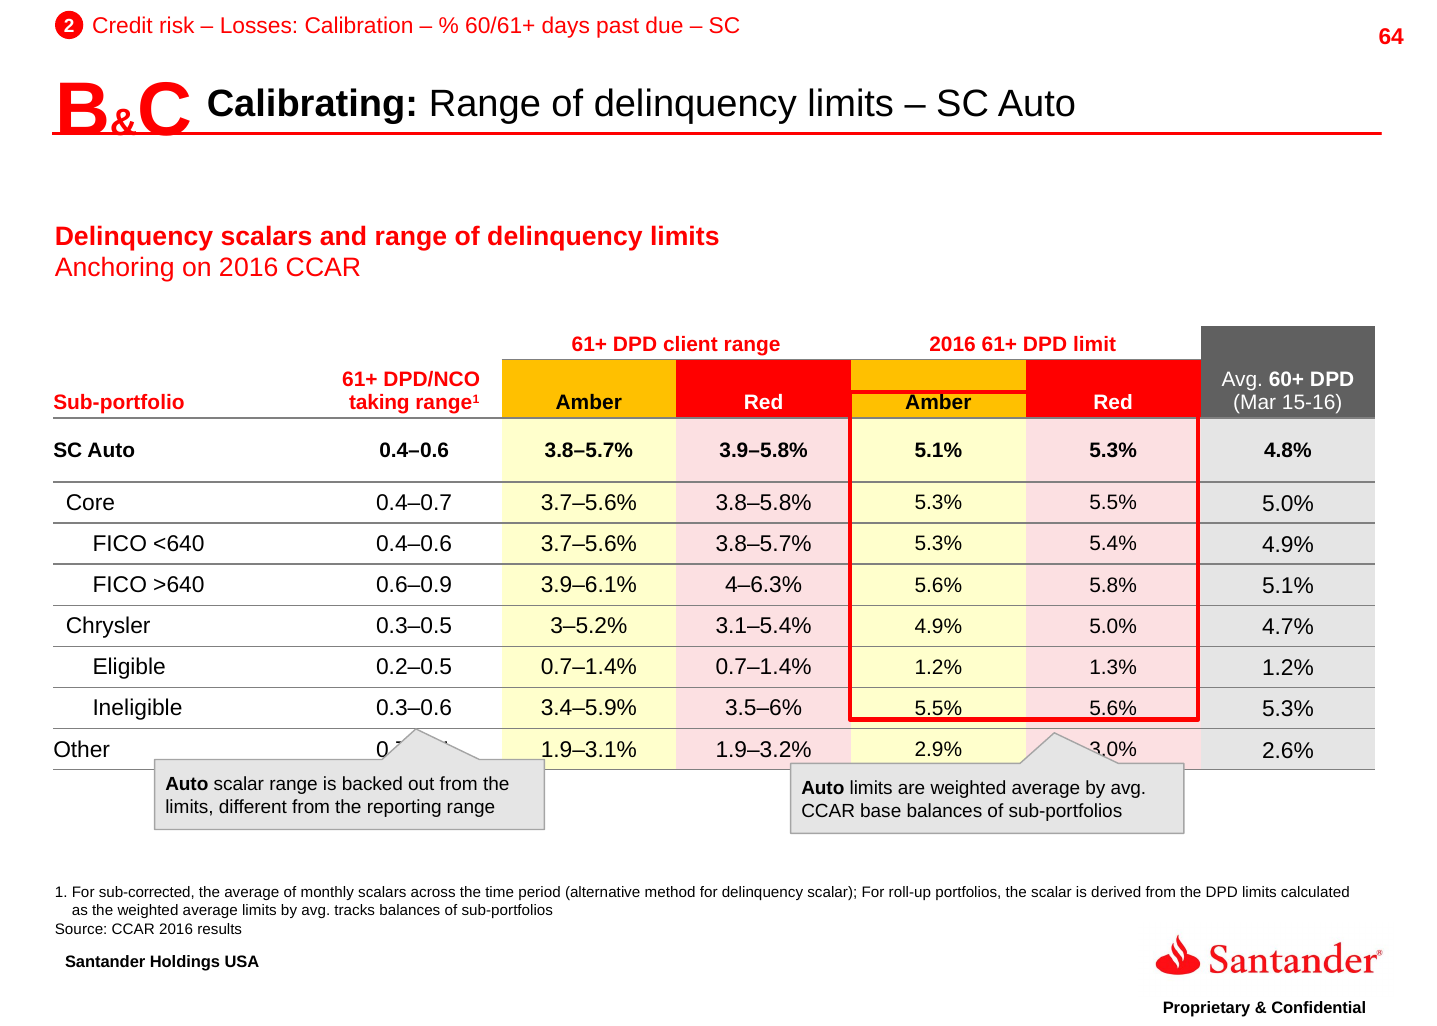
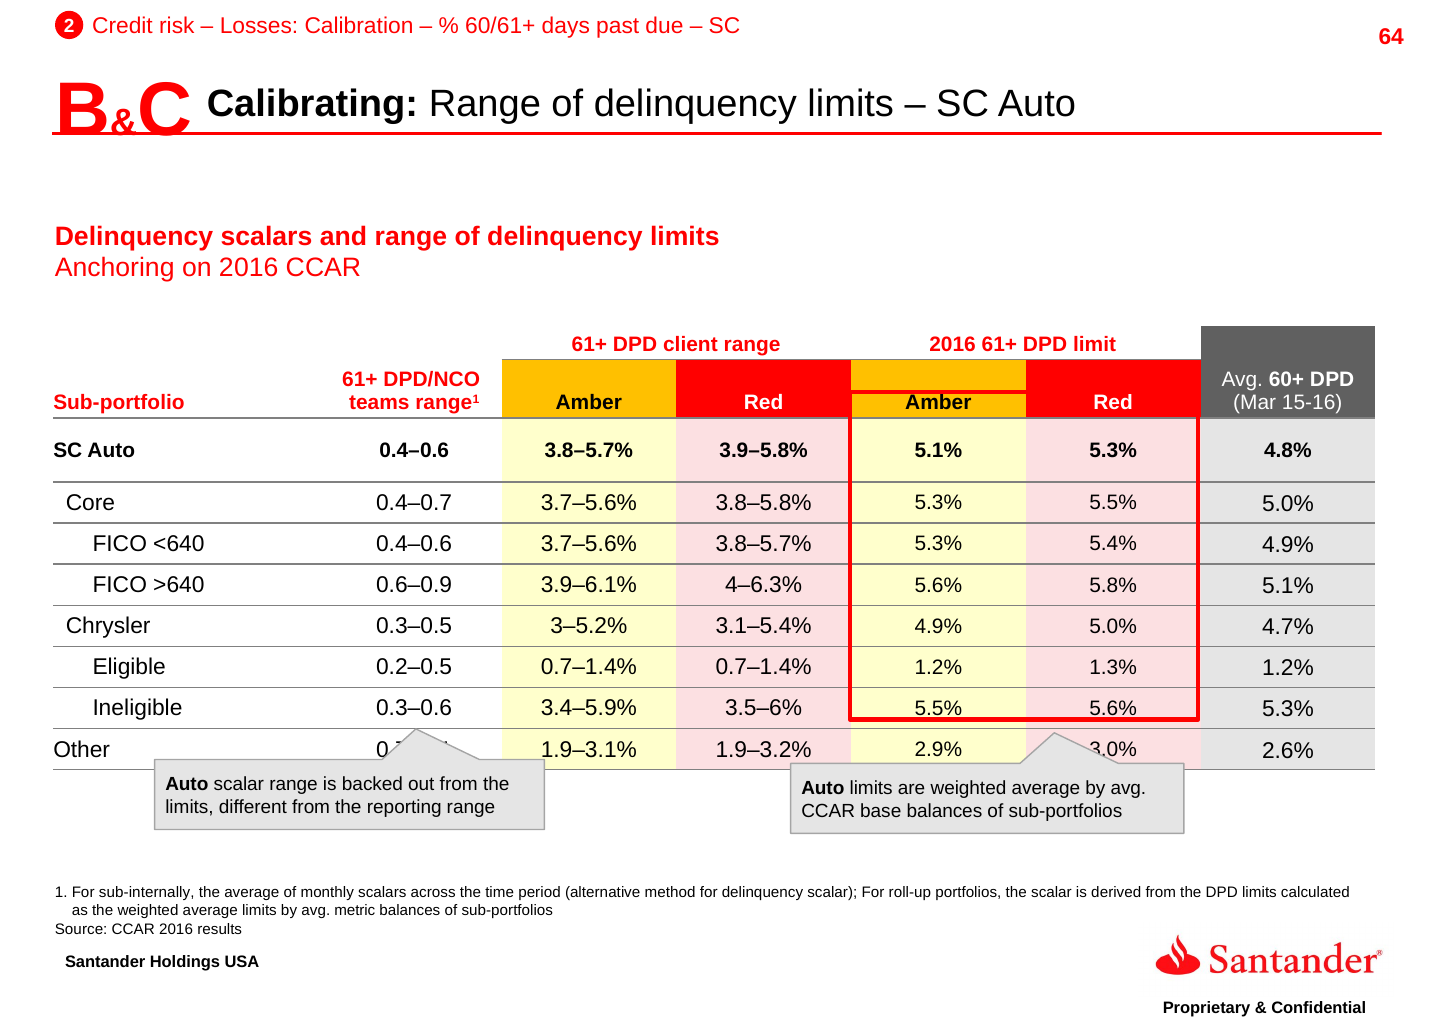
taking: taking -> teams
sub-corrected: sub-corrected -> sub-internally
tracks: tracks -> metric
